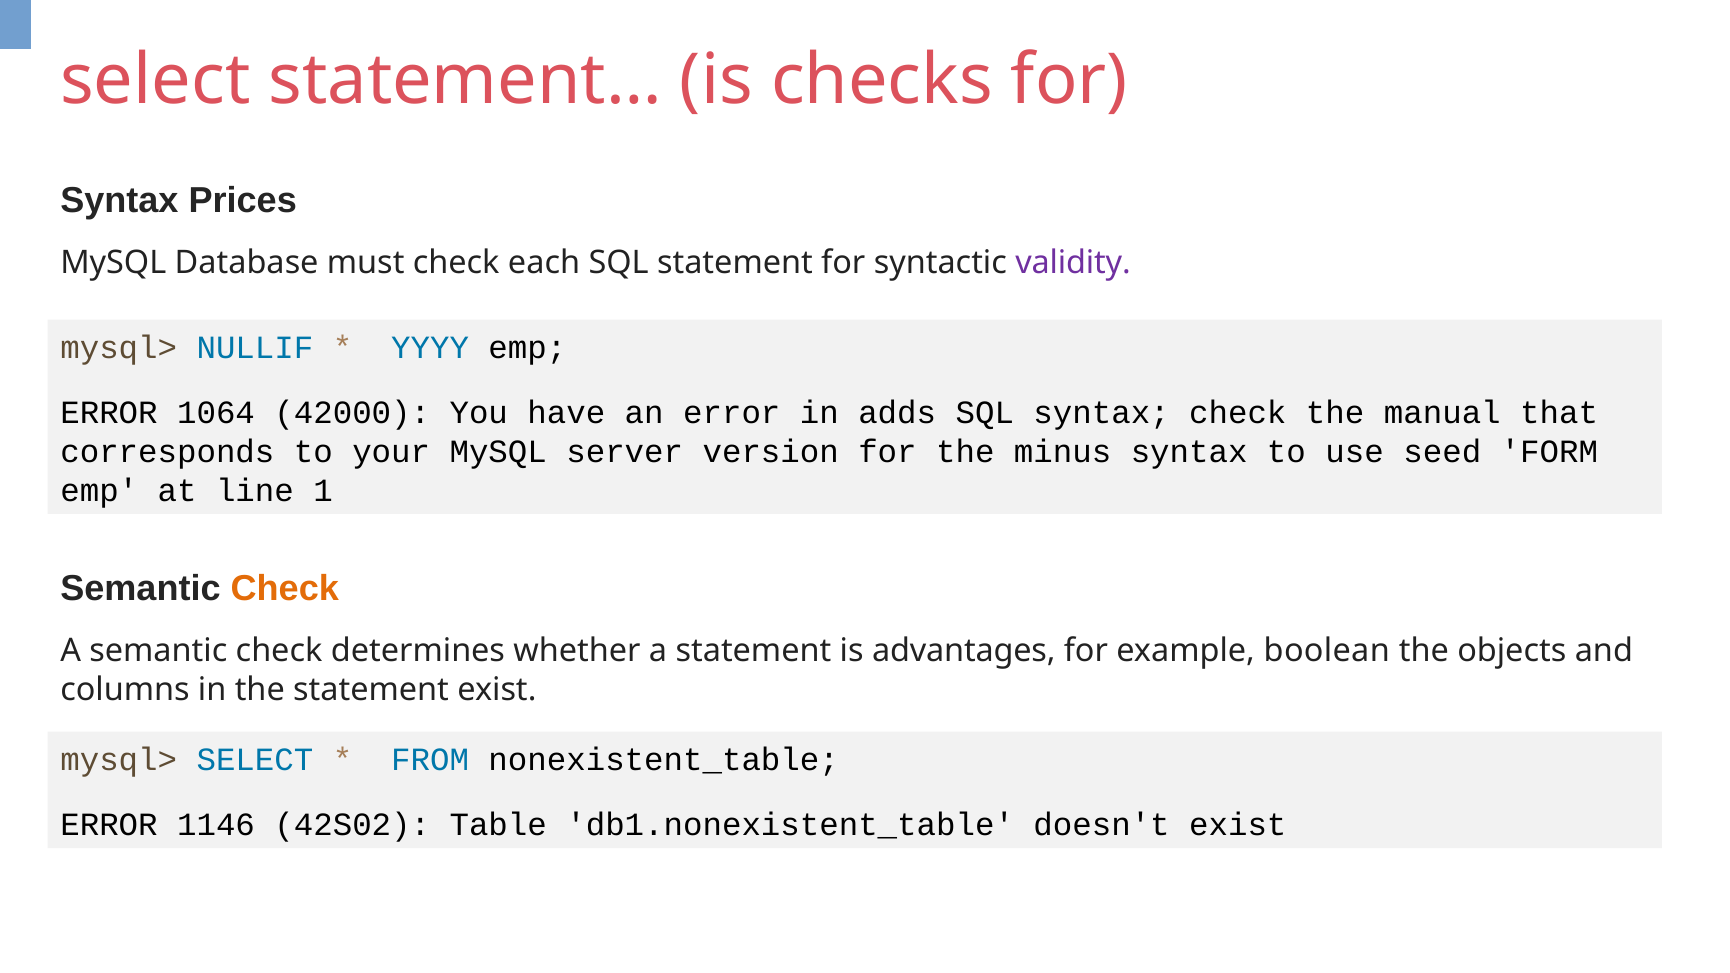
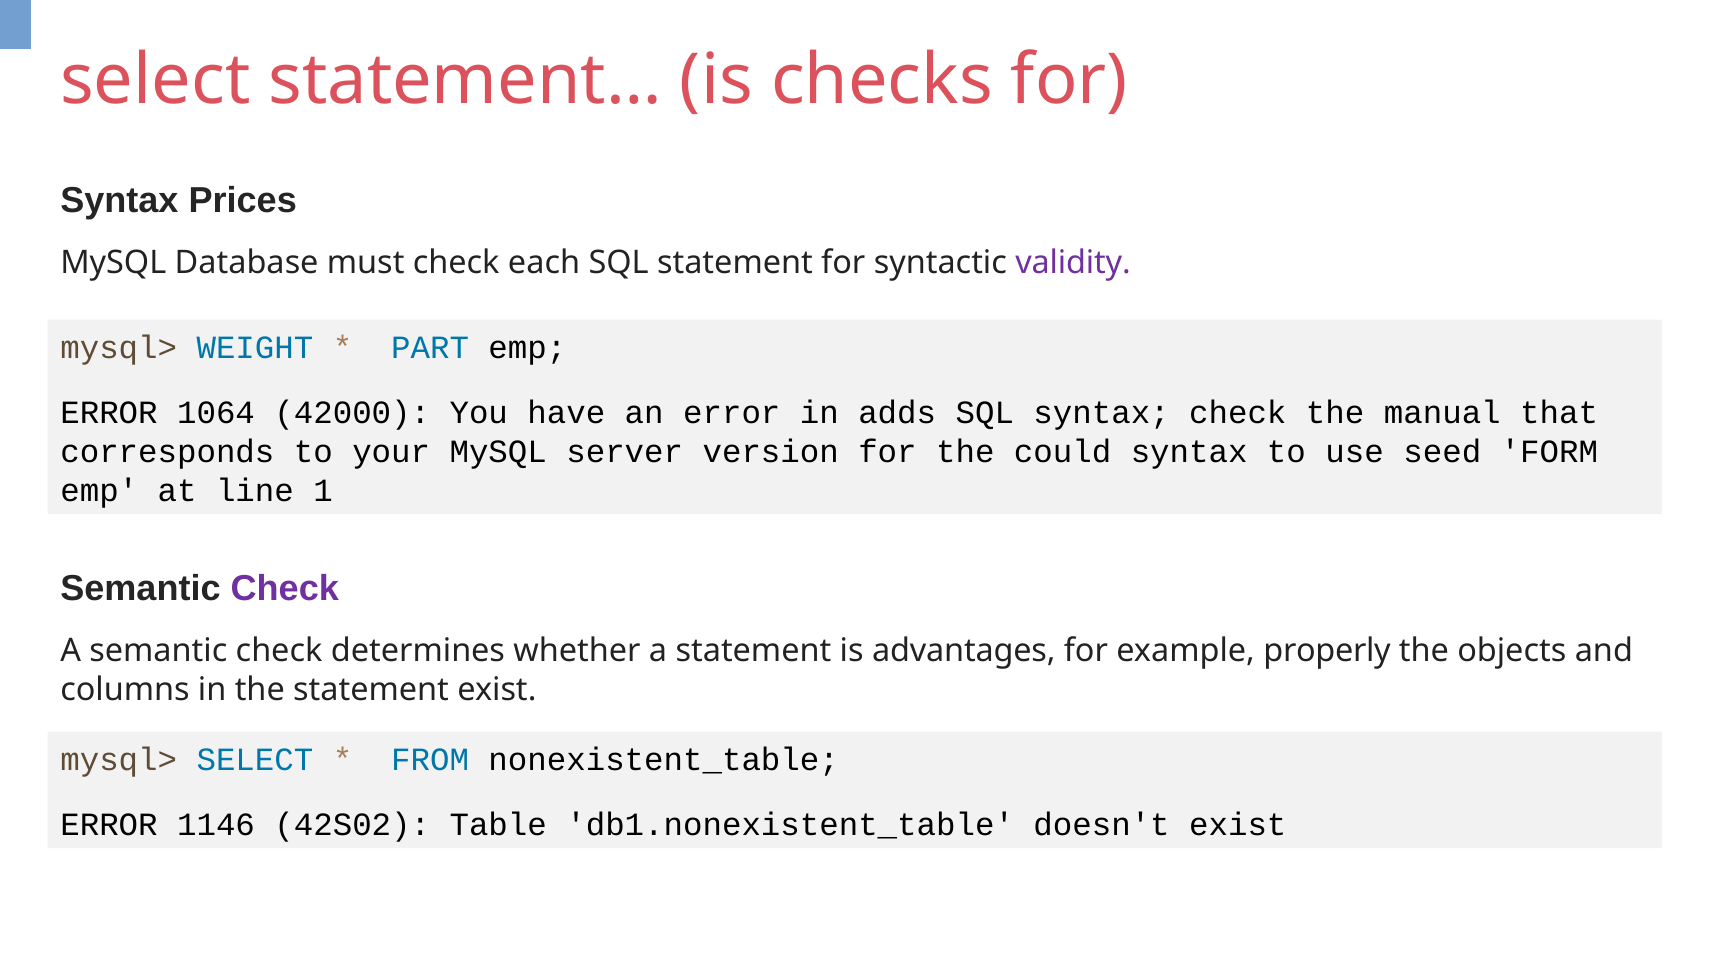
NULLIF: NULLIF -> WEIGHT
YYYY: YYYY -> PART
minus: minus -> could
Check at (285, 589) colour: orange -> purple
boolean: boolean -> properly
